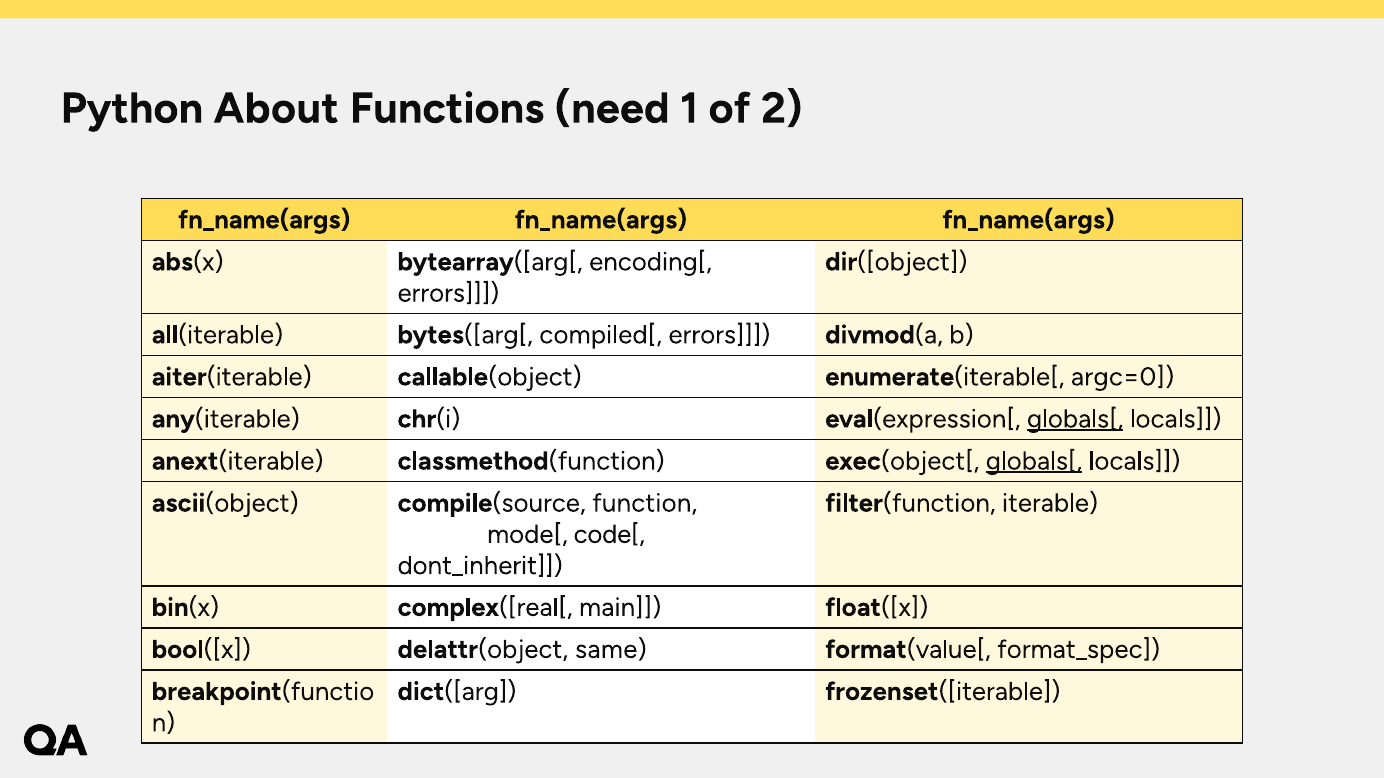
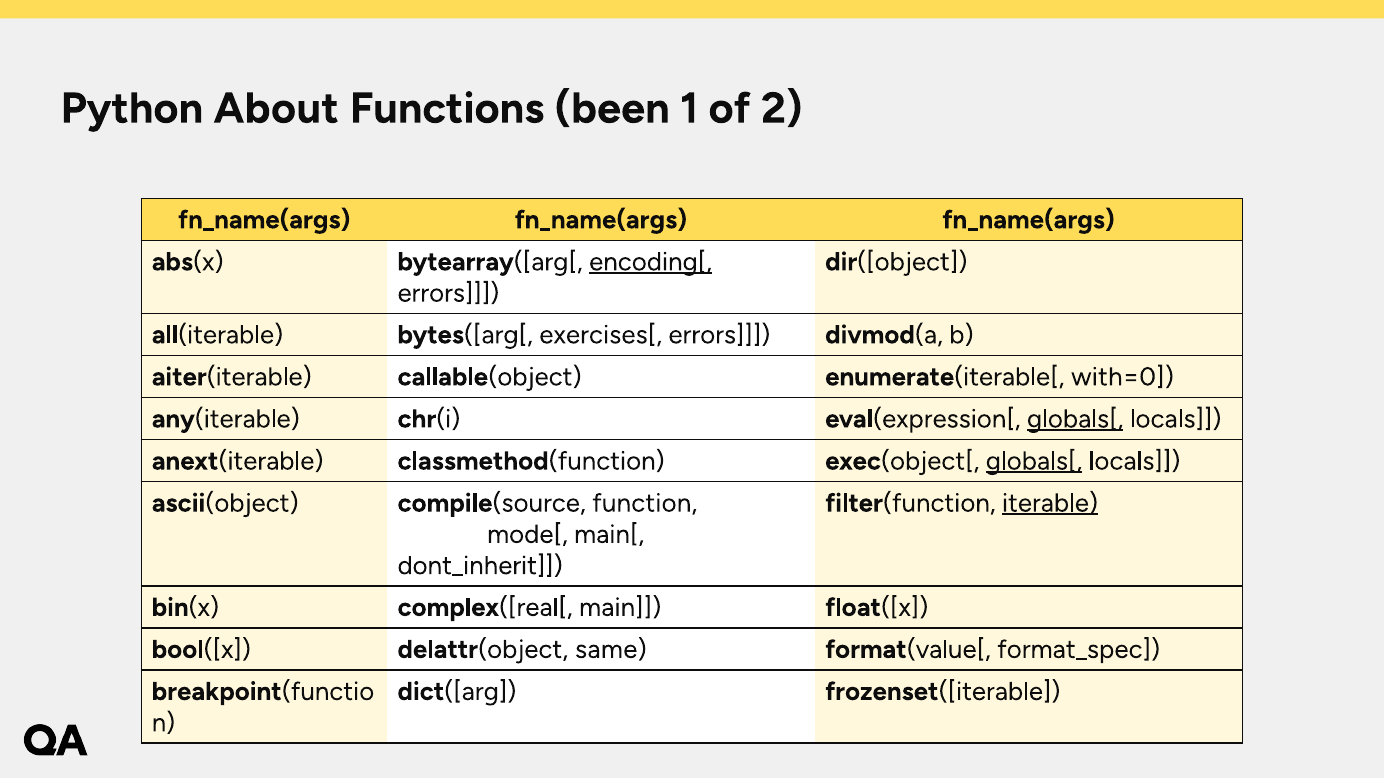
need: need -> been
encoding[ underline: none -> present
compiled[: compiled[ -> exercises[
argc=0: argc=0 -> with=0
iterable underline: none -> present
code[: code[ -> main[
